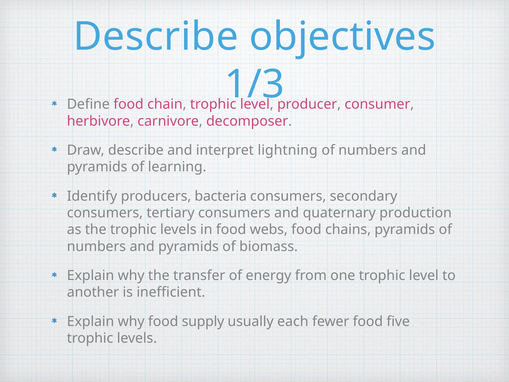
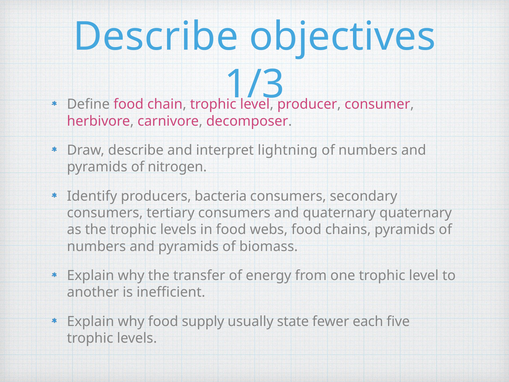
learning: learning -> nitrogen
quaternary production: production -> quaternary
each: each -> state
fewer food: food -> each
